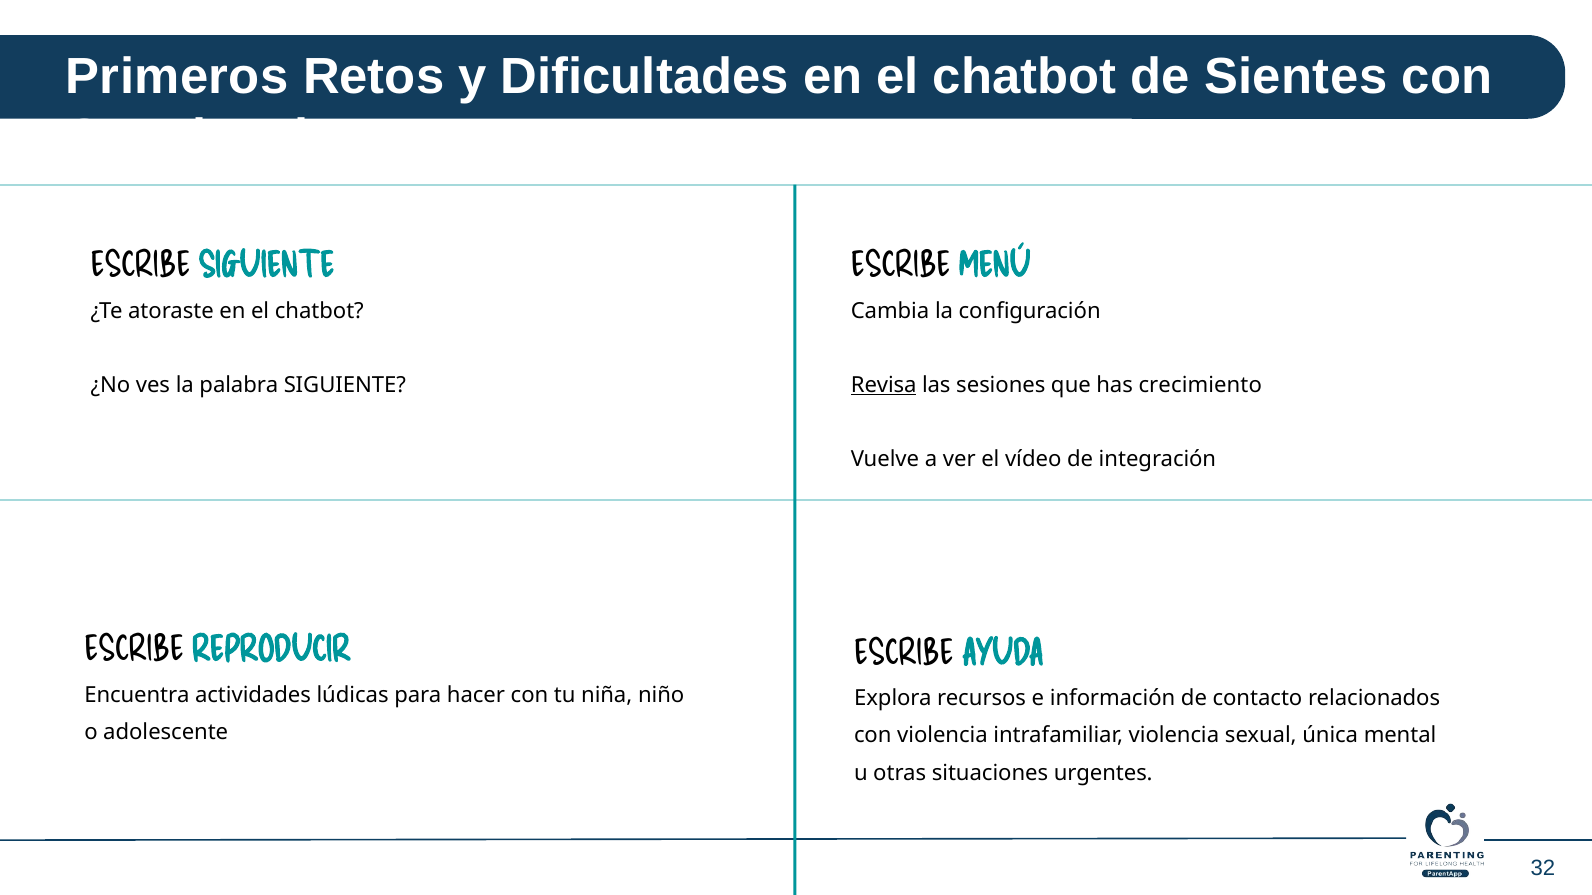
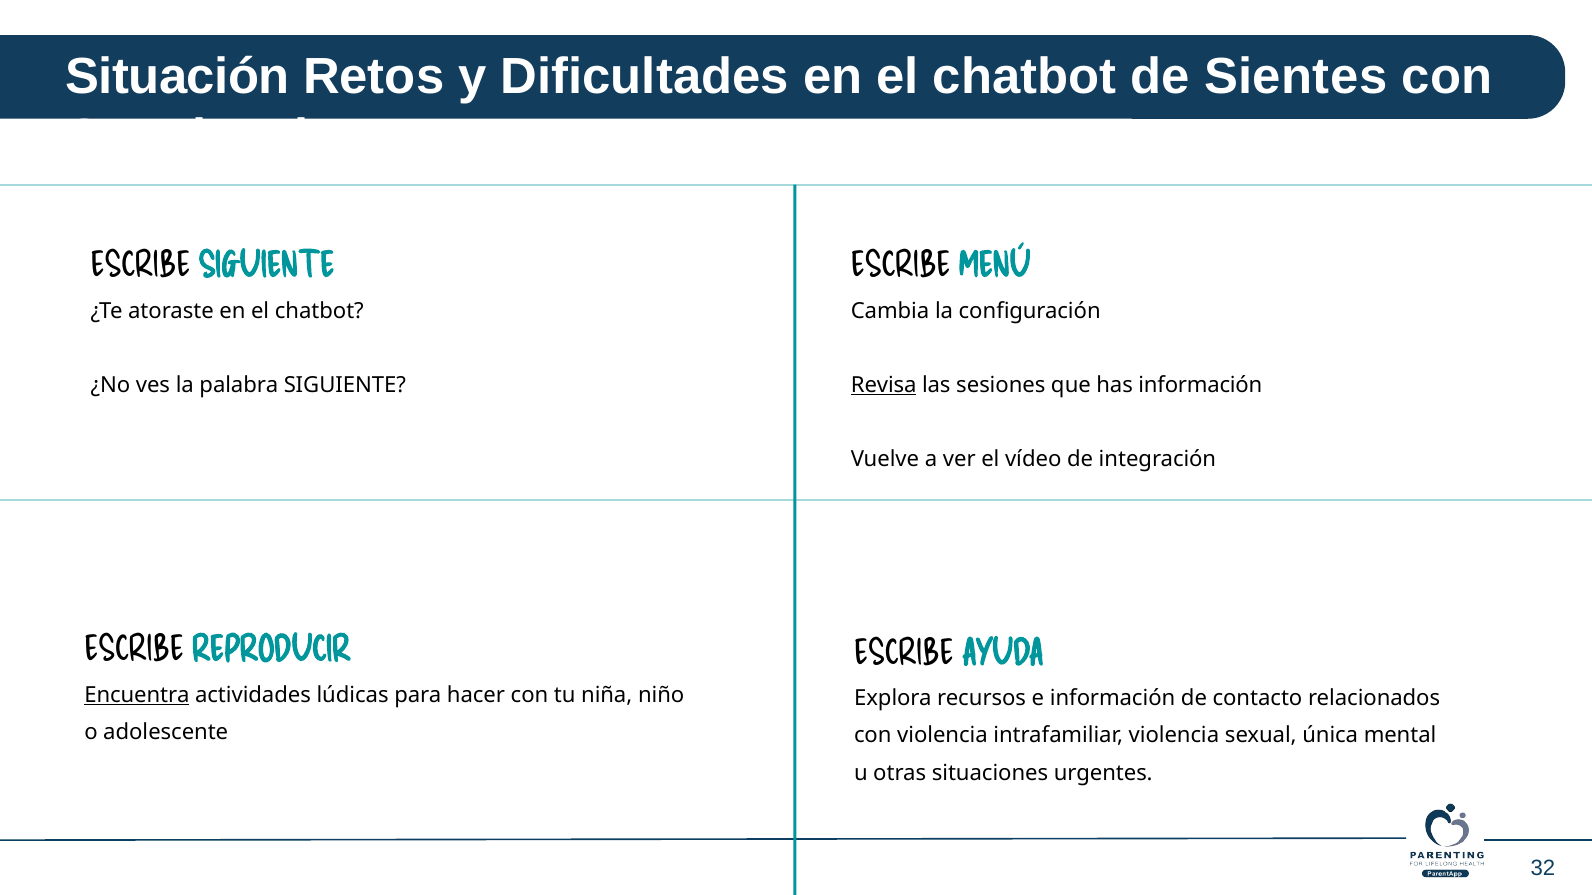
Primeros: Primeros -> Situación
has crecimiento: crecimiento -> información
Encuentra underline: none -> present
